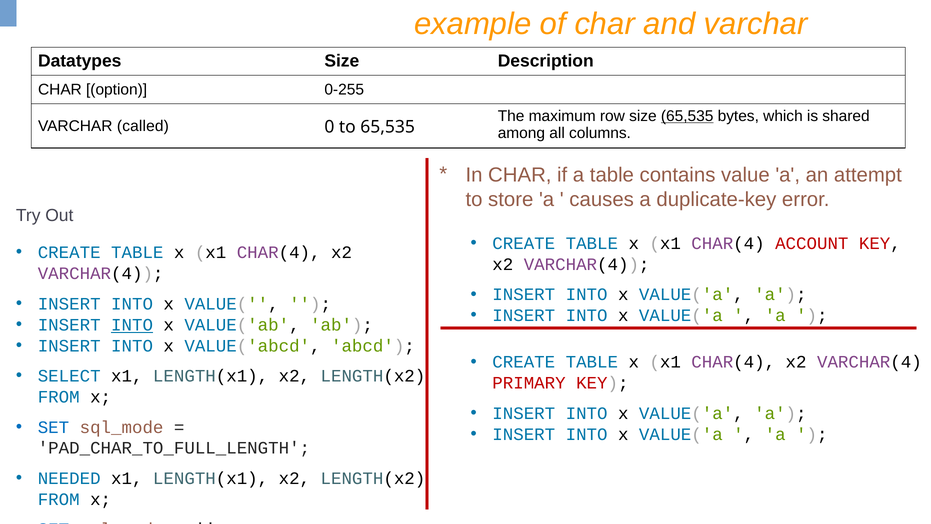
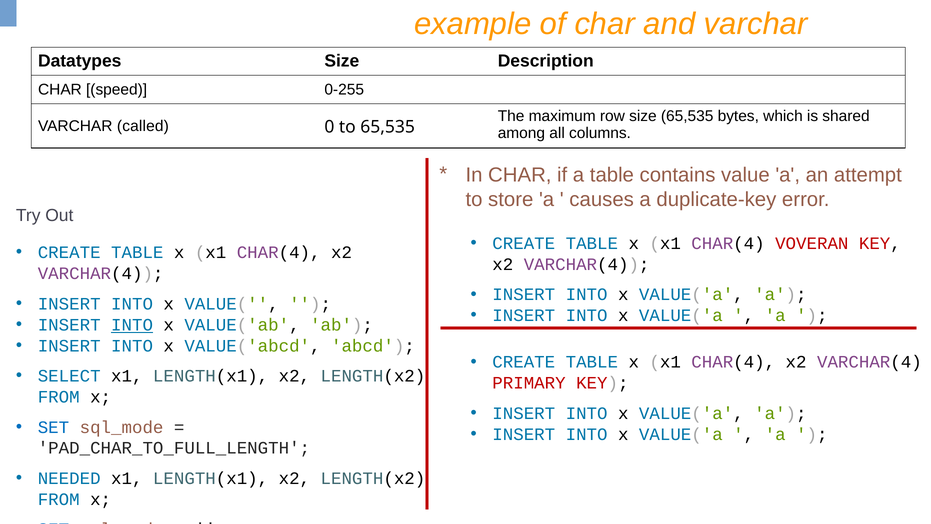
option: option -> speed
65,535 at (687, 116) underline: present -> none
ACCOUNT: ACCOUNT -> VOVERAN
